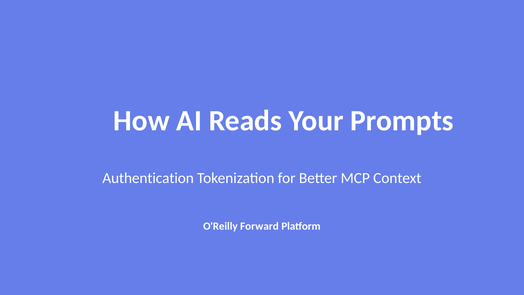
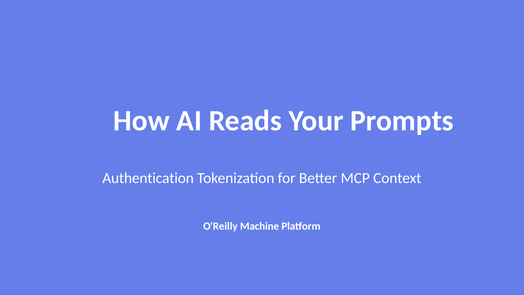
Forward: Forward -> Machine
